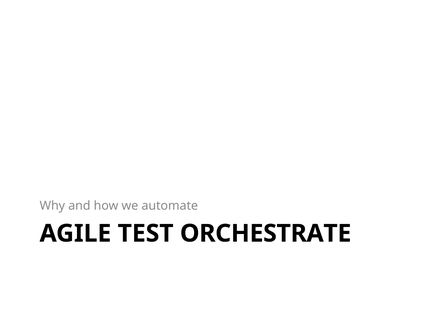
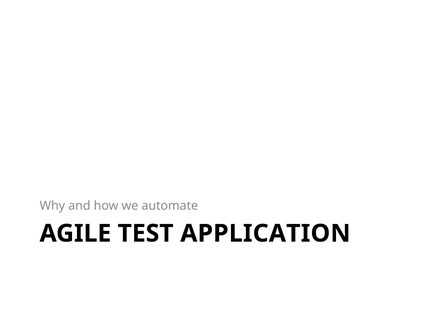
ORCHESTRATE: ORCHESTRATE -> APPLICATION
